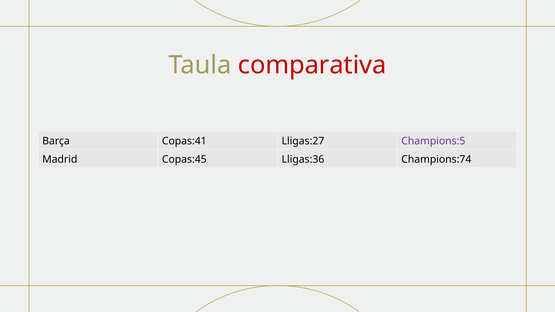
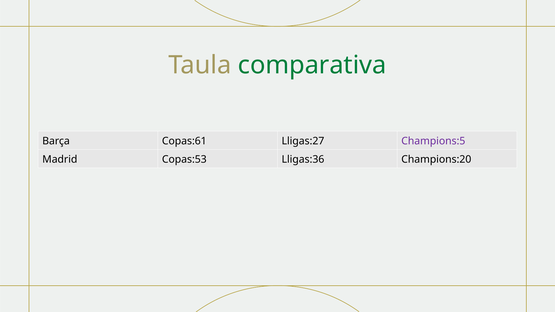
comparativa colour: red -> green
Copas:41: Copas:41 -> Copas:61
Copas:45: Copas:45 -> Copas:53
Champions:74: Champions:74 -> Champions:20
